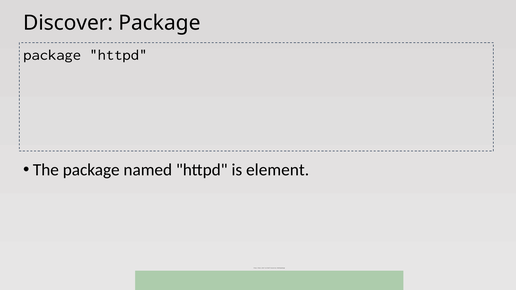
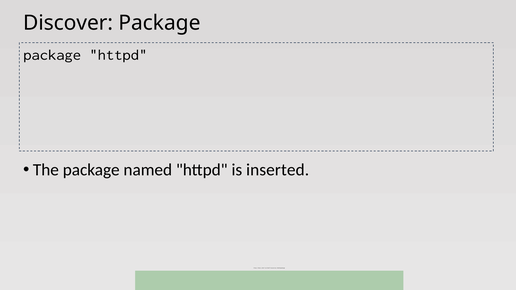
element: element -> inserted
